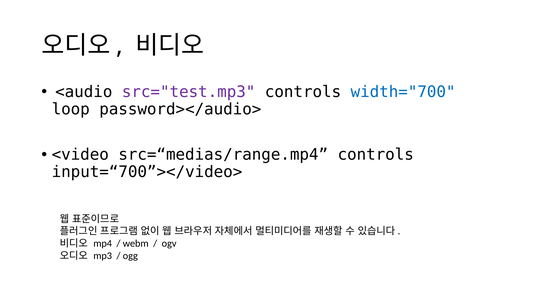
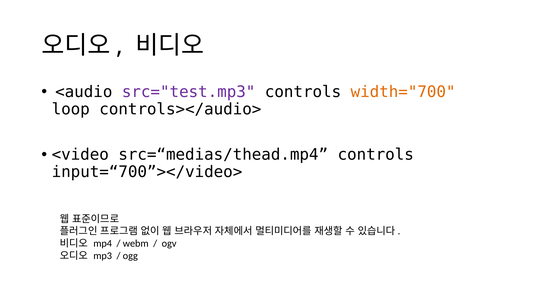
width="700 colour: blue -> orange
password></audio>: password></audio> -> controls></audio>
src=“medias/range.mp4: src=“medias/range.mp4 -> src=“medias/thead.mp4
